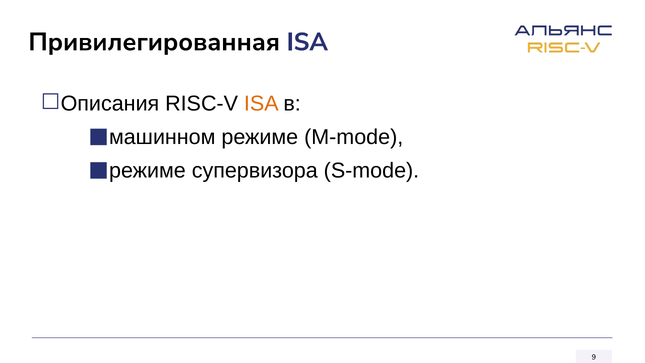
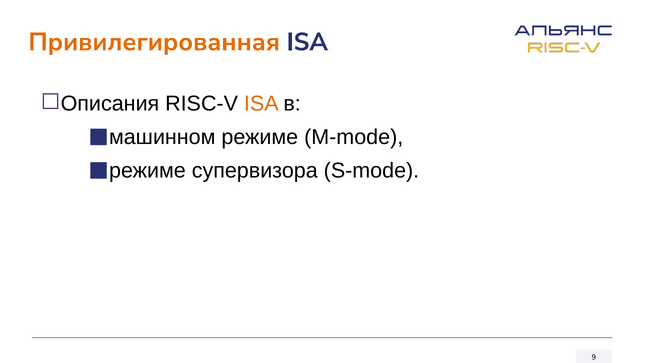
Привилегированная colour: black -> orange
